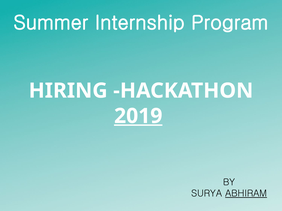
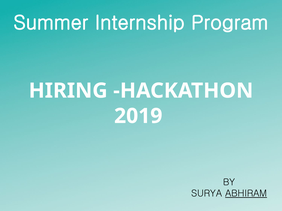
2019 underline: present -> none
